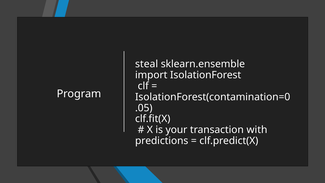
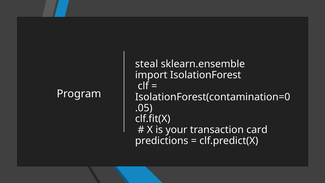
with: with -> card
